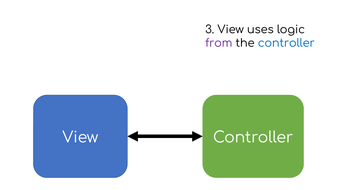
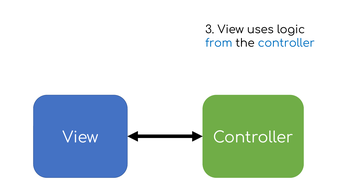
from colour: purple -> blue
